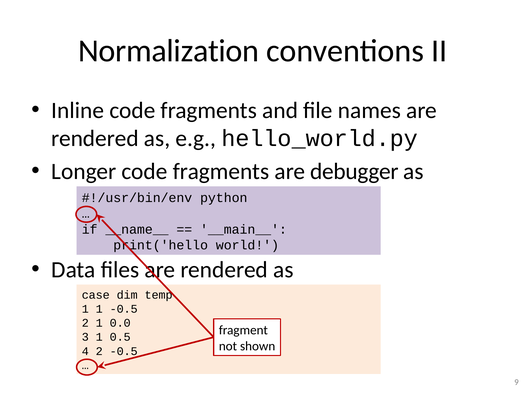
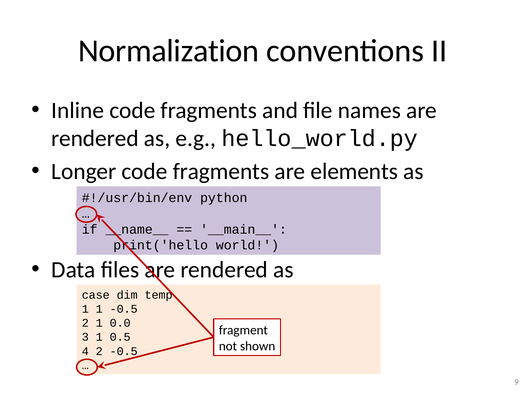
debugger: debugger -> elements
